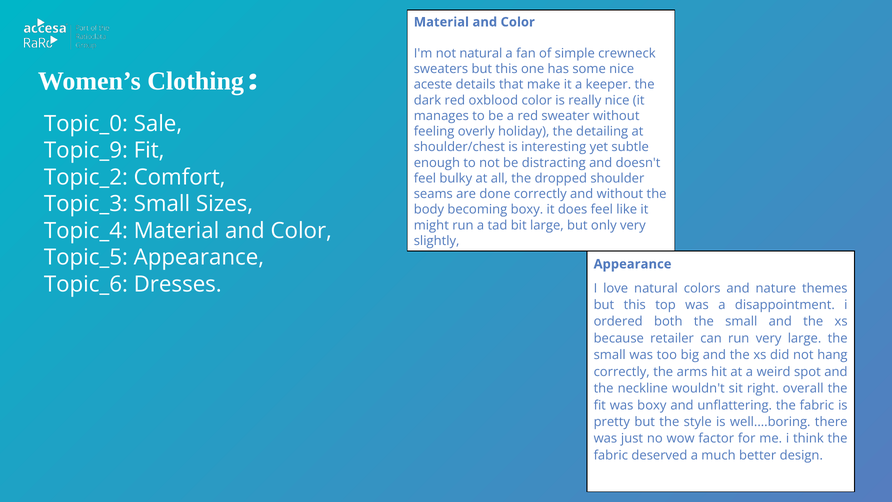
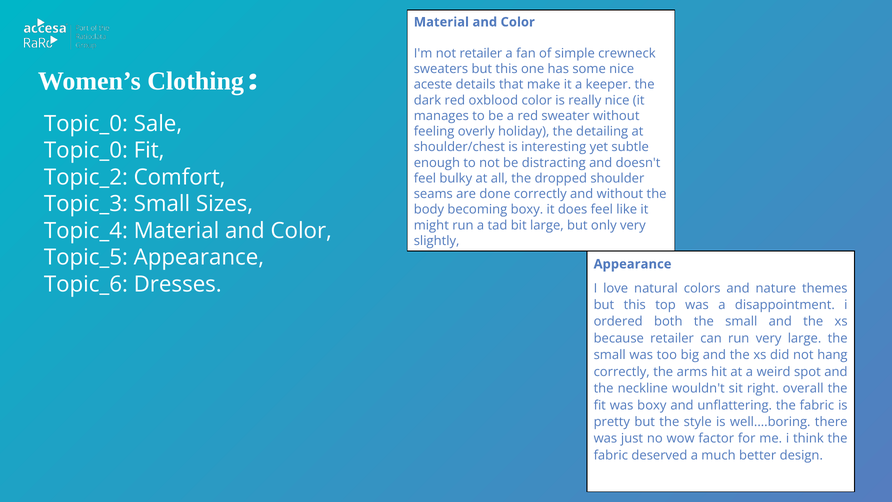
not natural: natural -> retailer
Topic_9 at (86, 150): Topic_9 -> Topic_0
